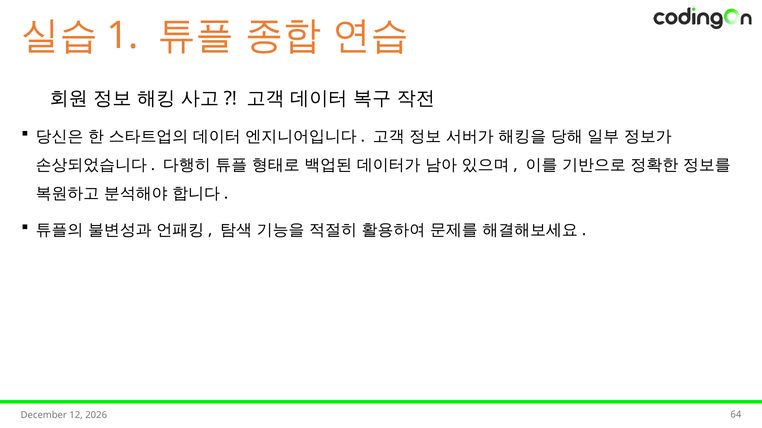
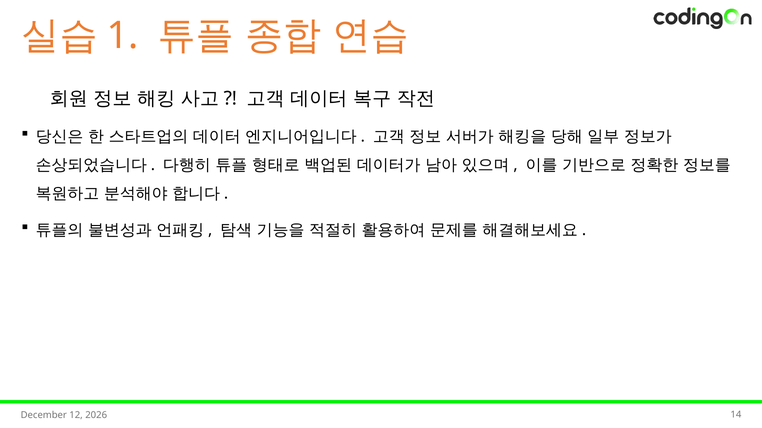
64: 64 -> 14
